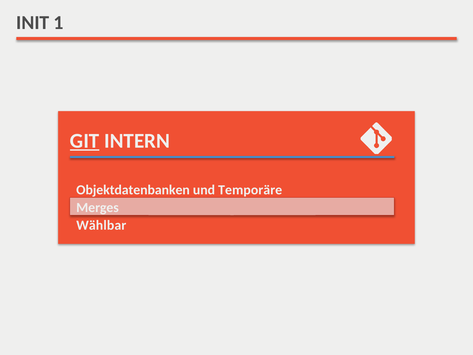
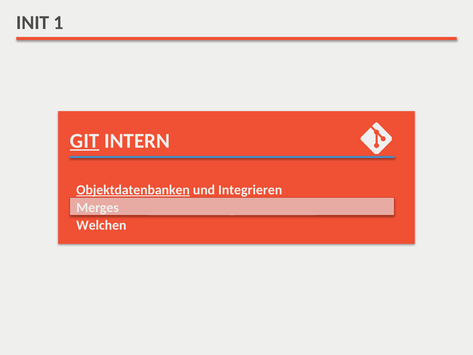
Objektdatenbanken underline: none -> present
Temporäre: Temporäre -> Integrieren
Wählbar: Wählbar -> Welchen
